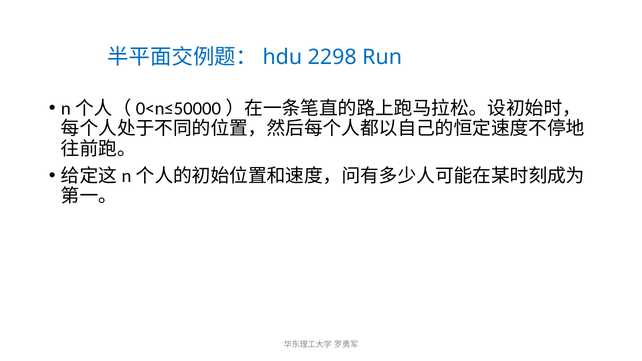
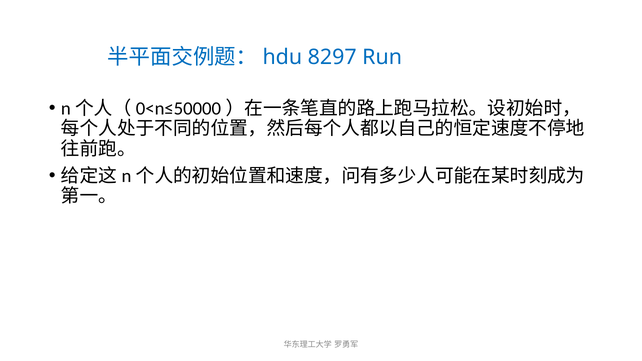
2298: 2298 -> 8297
